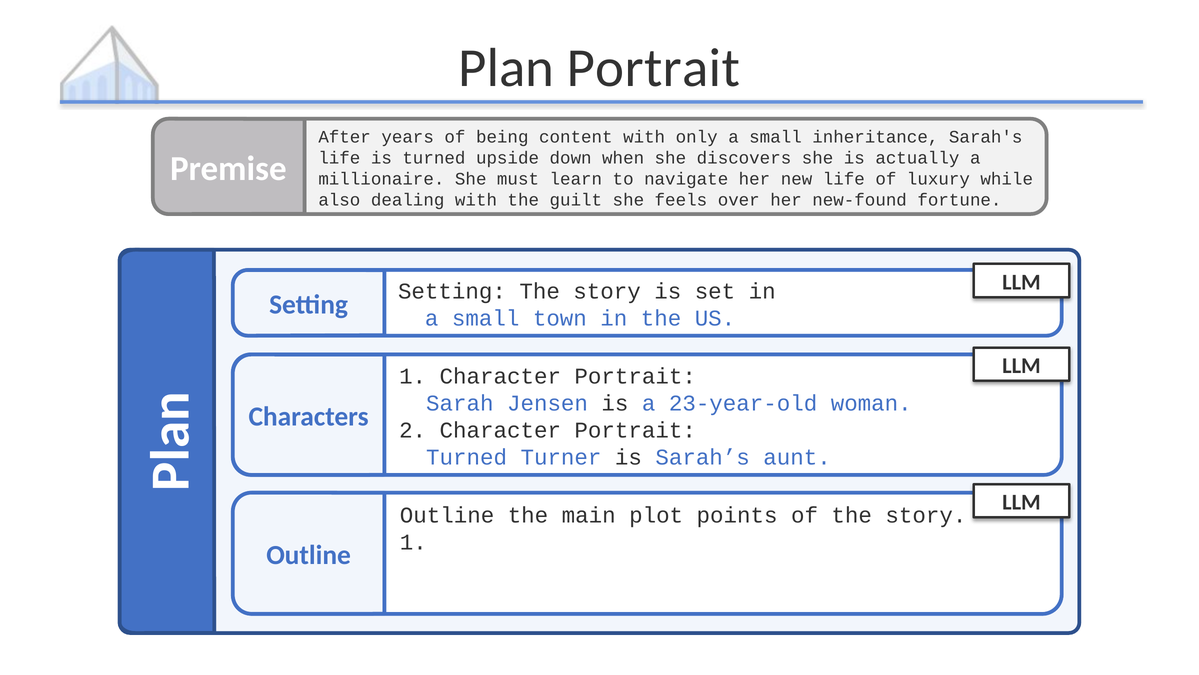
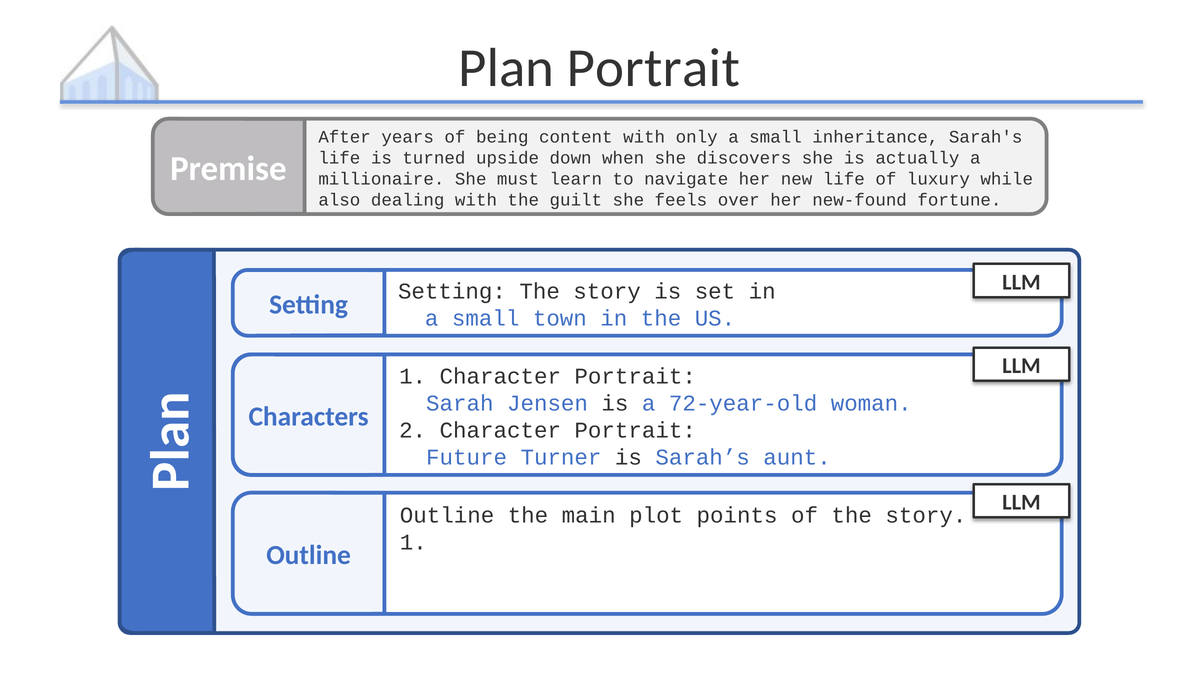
23-year-old: 23-year-old -> 72-year-old
Turned at (467, 457): Turned -> Future
